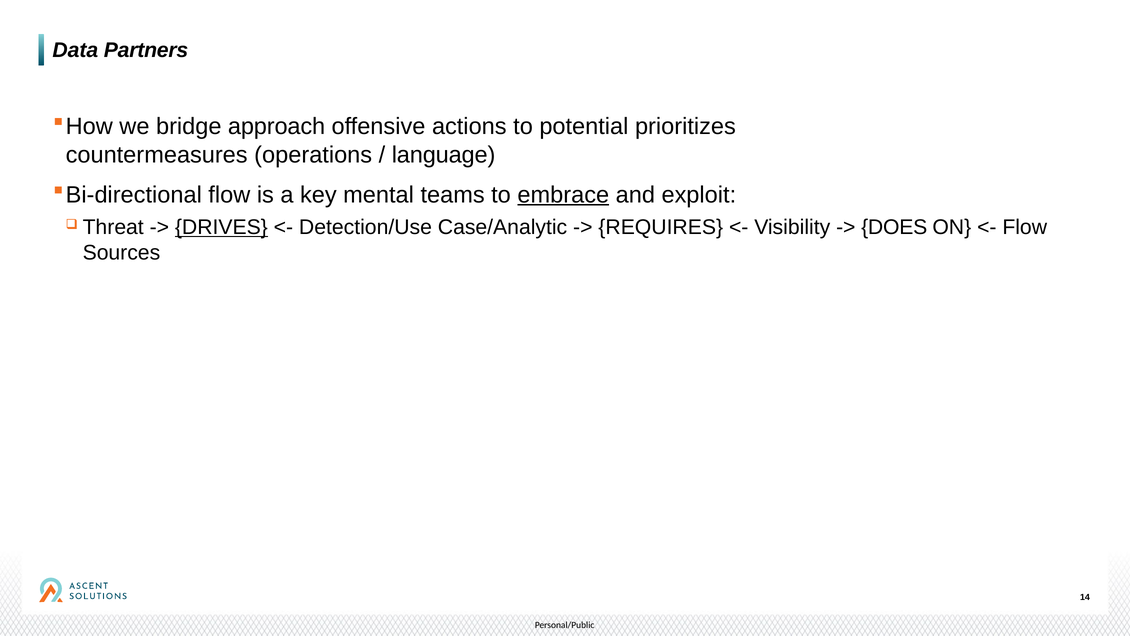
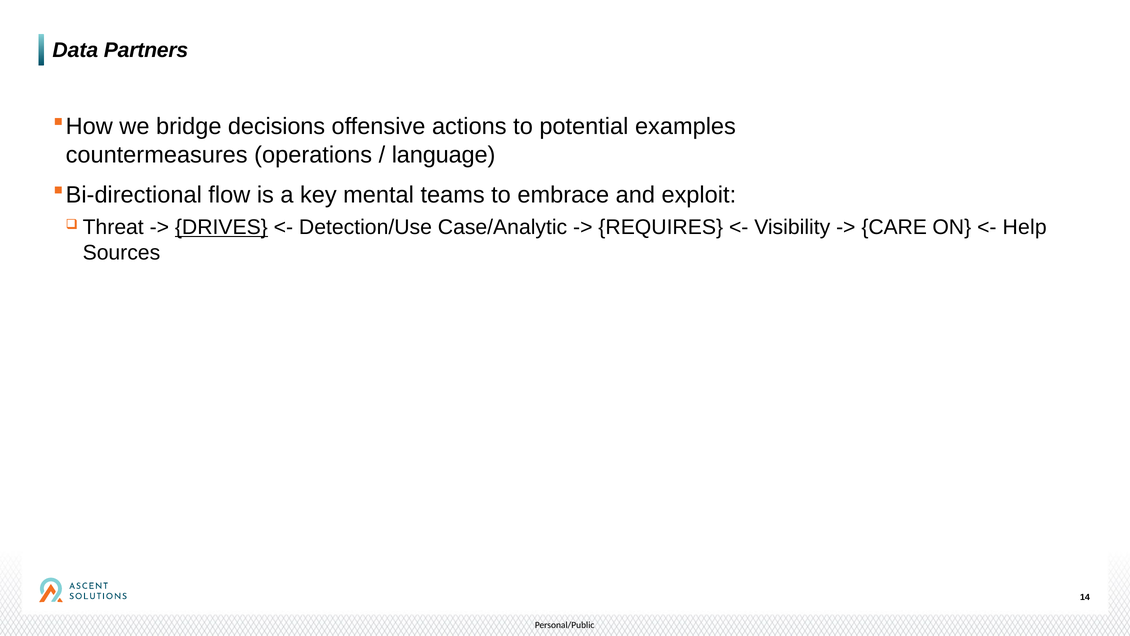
approach: approach -> decisions
prioritizes: prioritizes -> examples
embrace underline: present -> none
DOES: DOES -> CARE
Flow at (1025, 227): Flow -> Help
